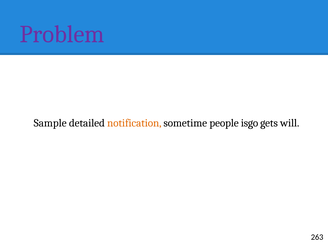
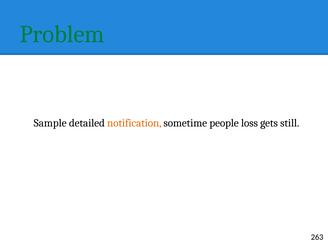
Problem colour: purple -> green
isgo: isgo -> loss
will: will -> still
